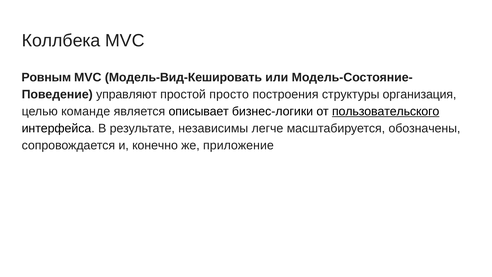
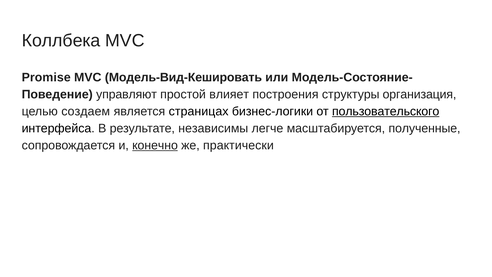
Ровным: Ровным -> Promise
просто: просто -> влияет
команде: команде -> создаем
описывает: описывает -> страницах
обозначены: обозначены -> полученные
конечно underline: none -> present
приложение: приложение -> практически
